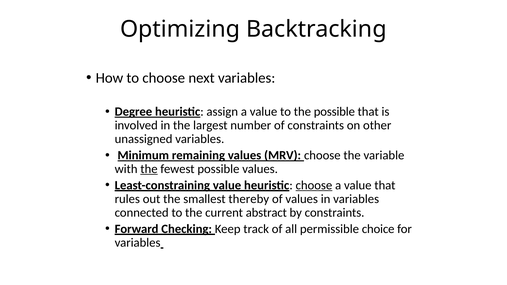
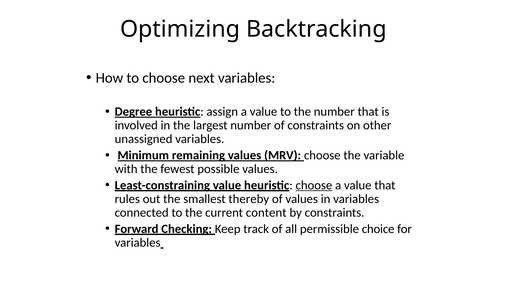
the possible: possible -> number
the at (149, 169) underline: present -> none
abstract: abstract -> content
